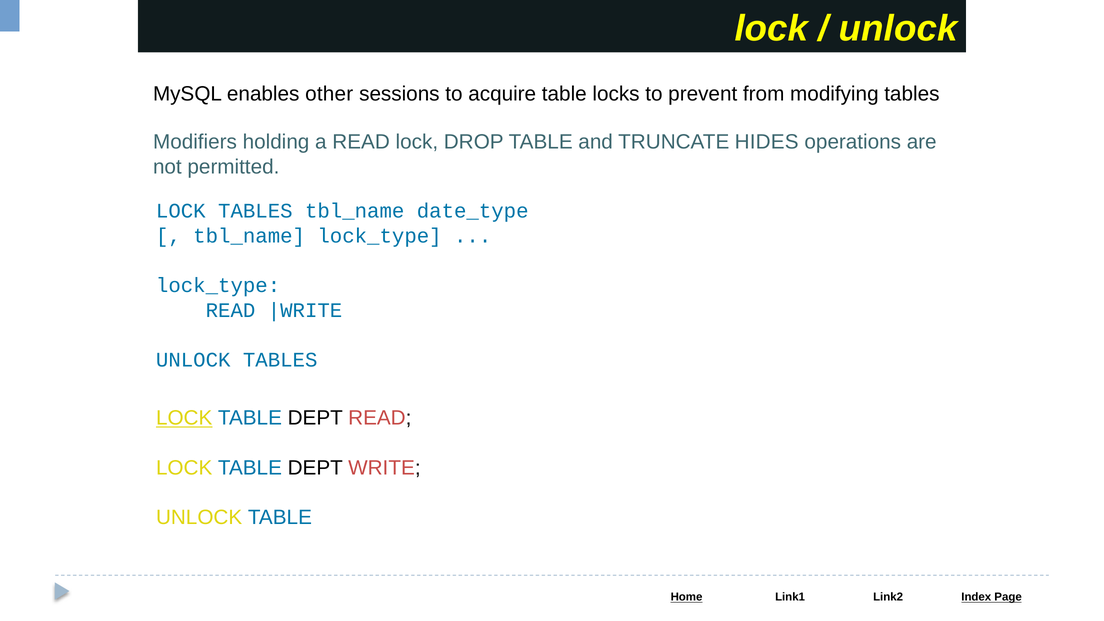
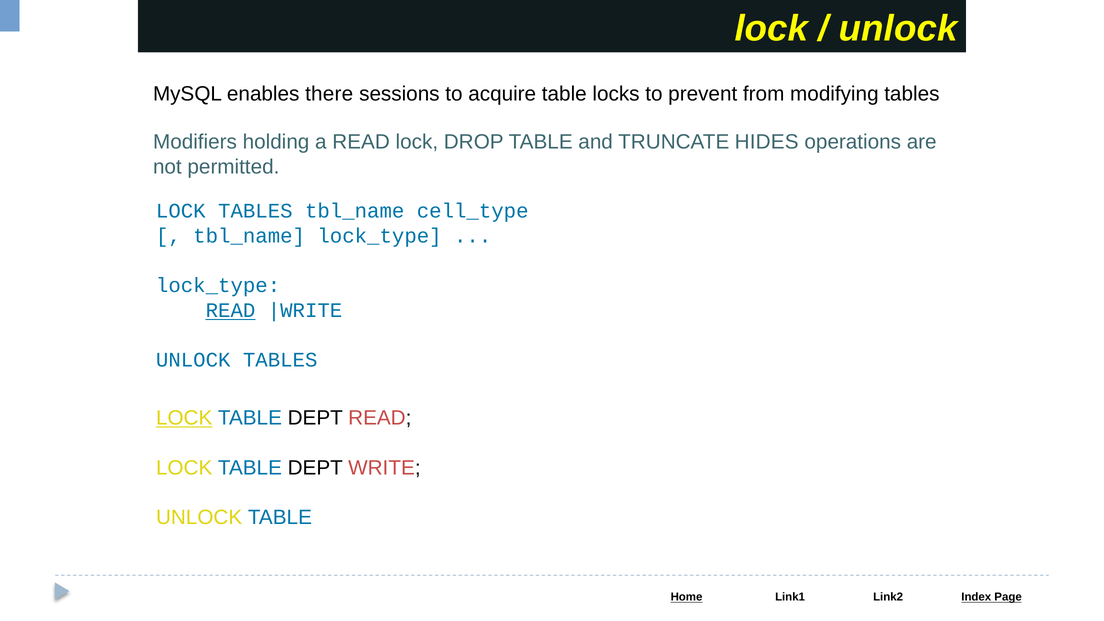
other: other -> there
date_type: date_type -> cell_type
READ at (231, 310) underline: none -> present
